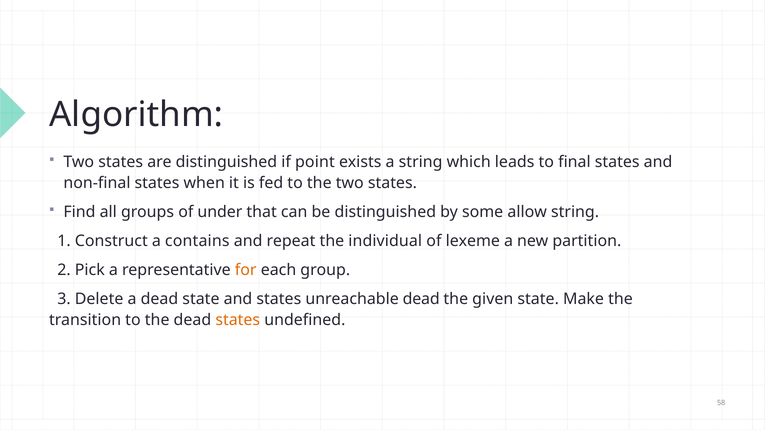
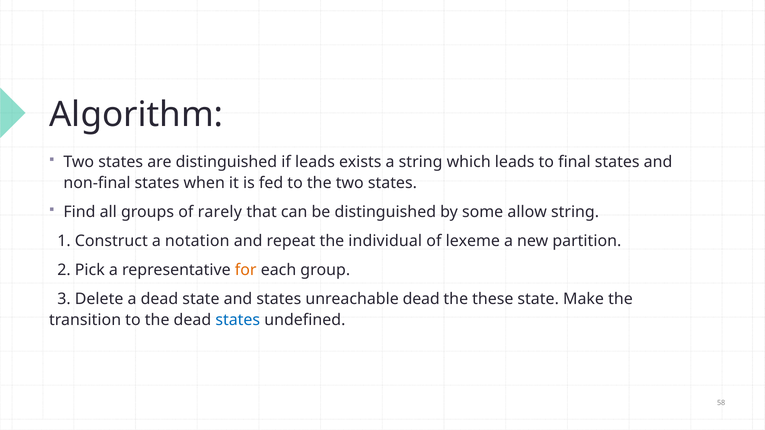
if point: point -> leads
under: under -> rarely
contains: contains -> notation
given: given -> these
states at (238, 320) colour: orange -> blue
